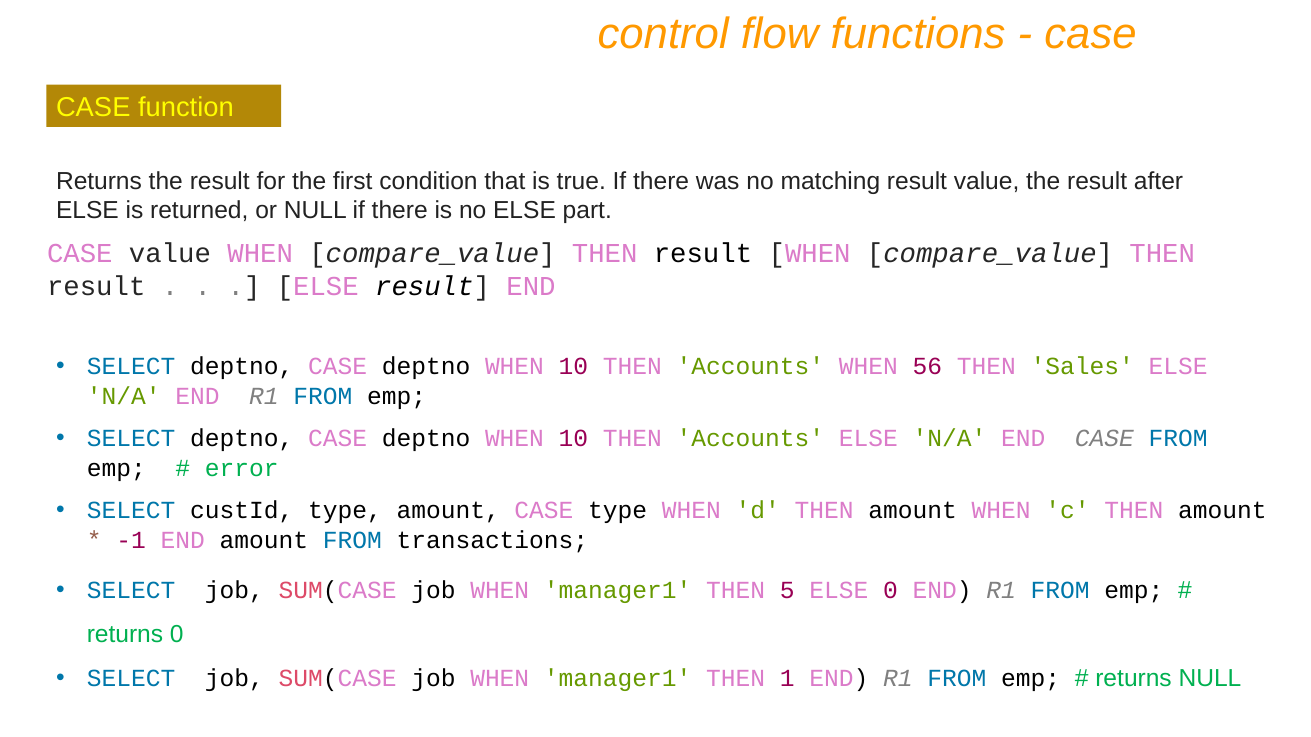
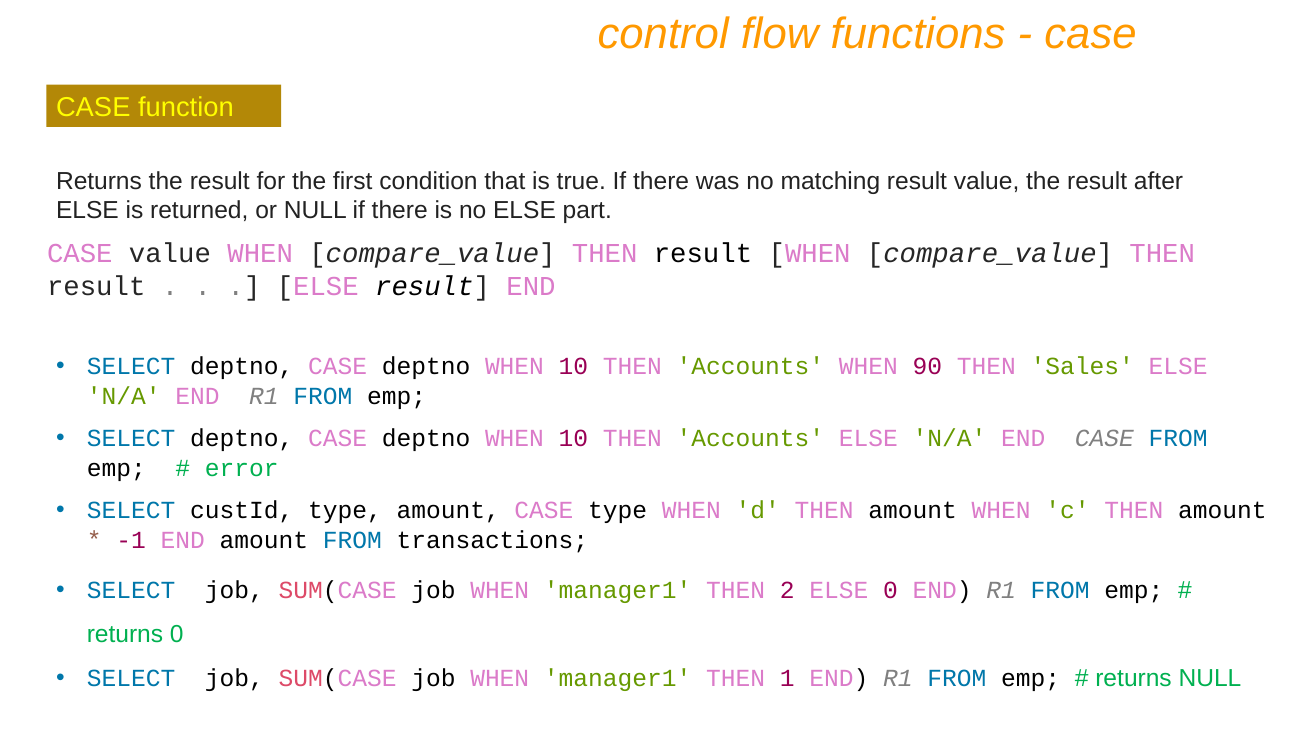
56: 56 -> 90
5: 5 -> 2
